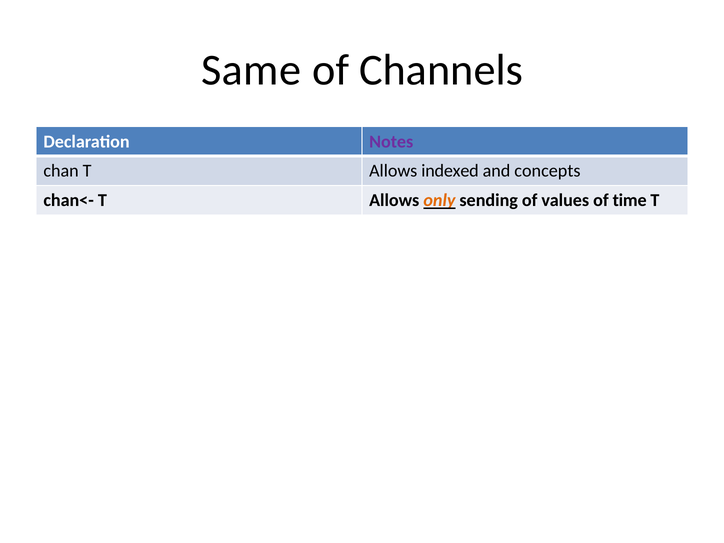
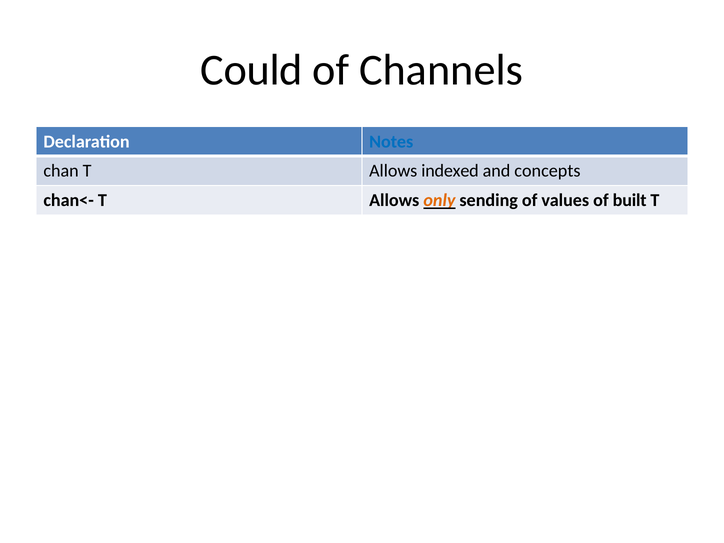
Same: Same -> Could
Notes colour: purple -> blue
time: time -> built
